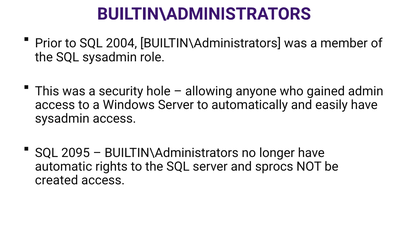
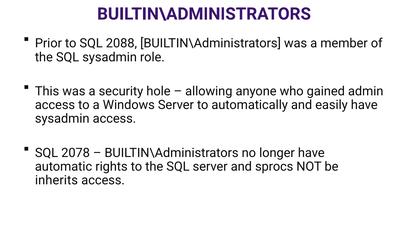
2004: 2004 -> 2088
2095: 2095 -> 2078
created: created -> inherits
